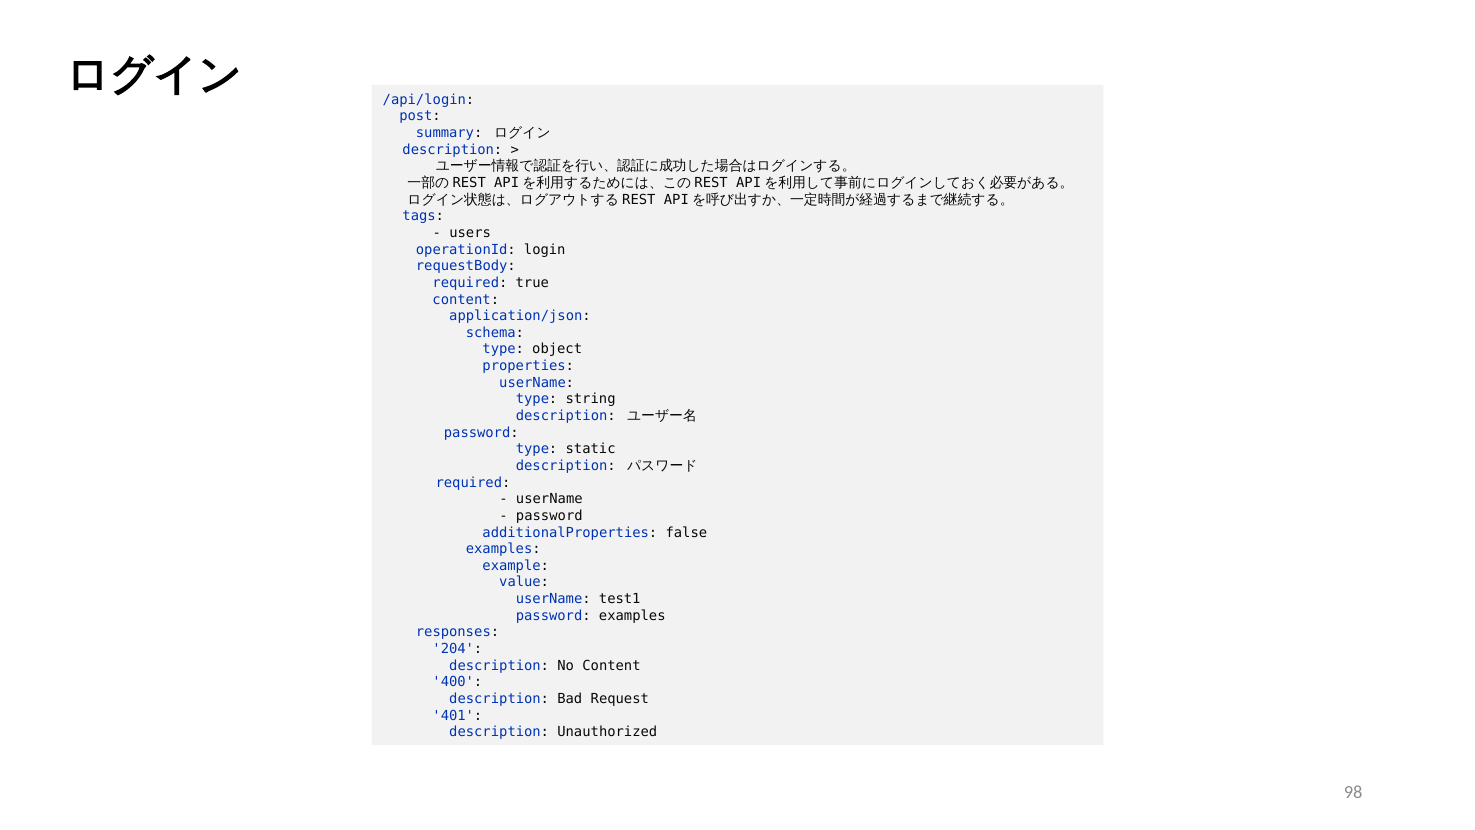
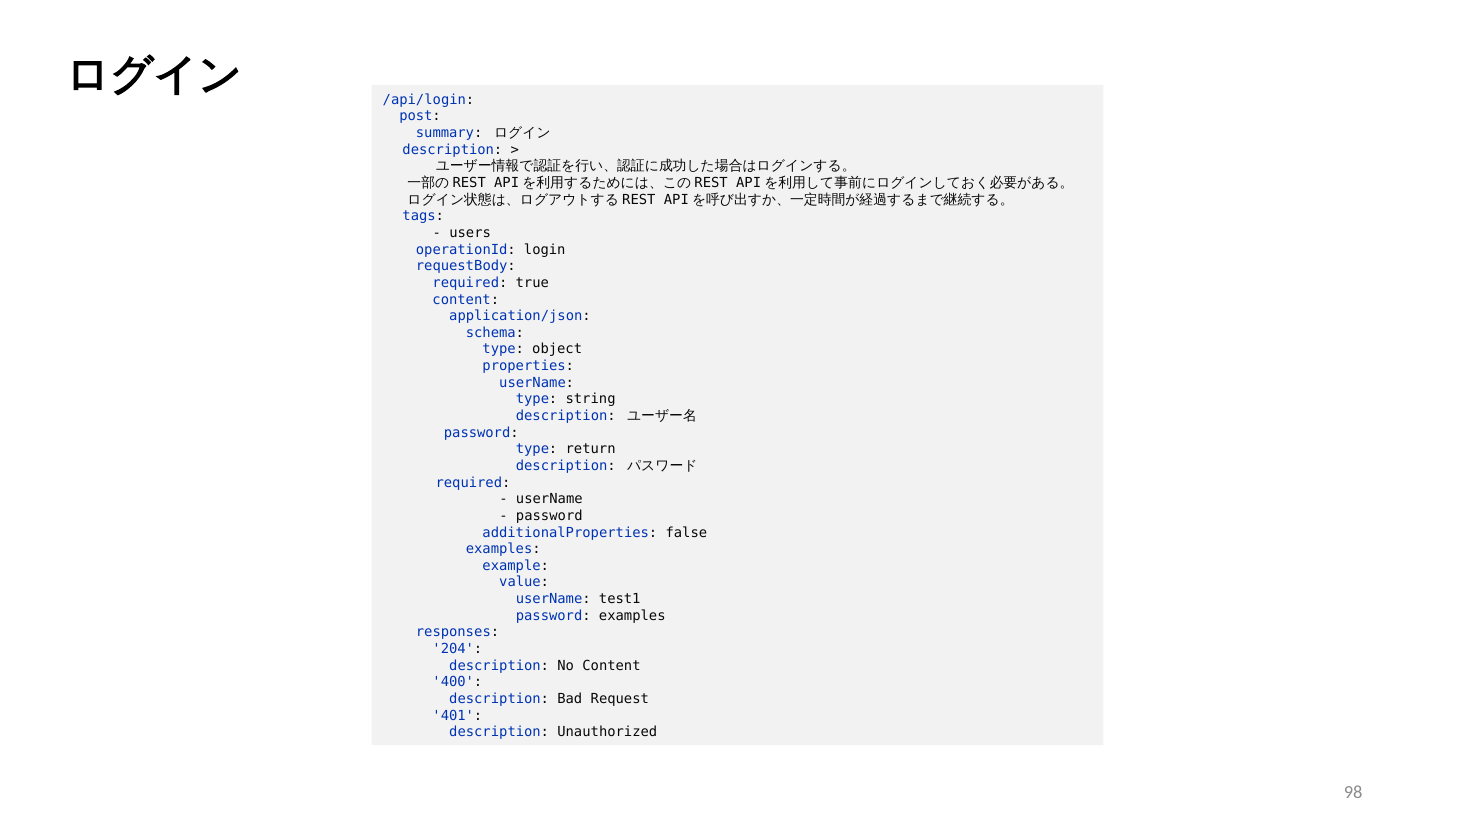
static: static -> return
